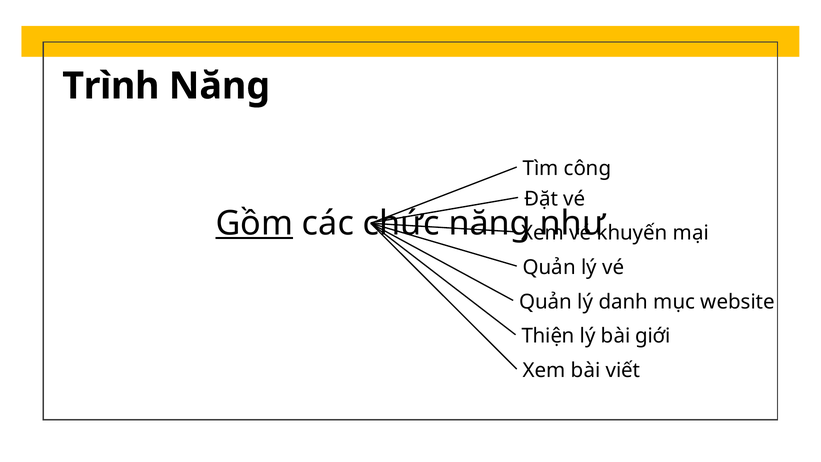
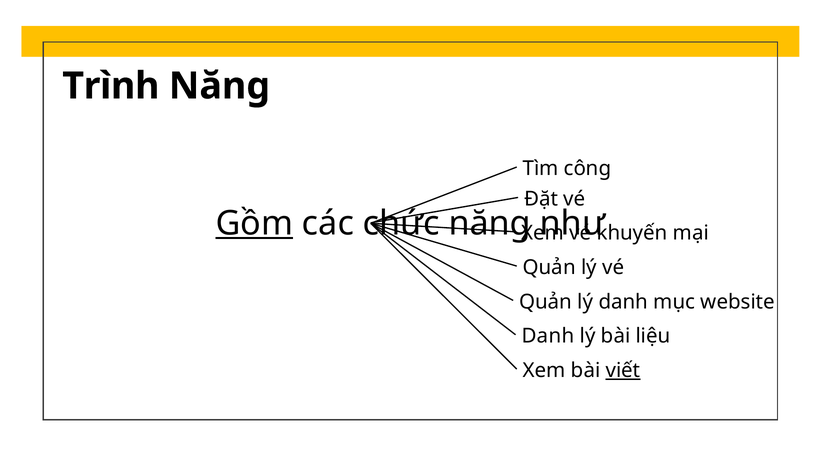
Thiện at (548, 336): Thiện -> Danh
giới: giới -> liệu
viết underline: none -> present
